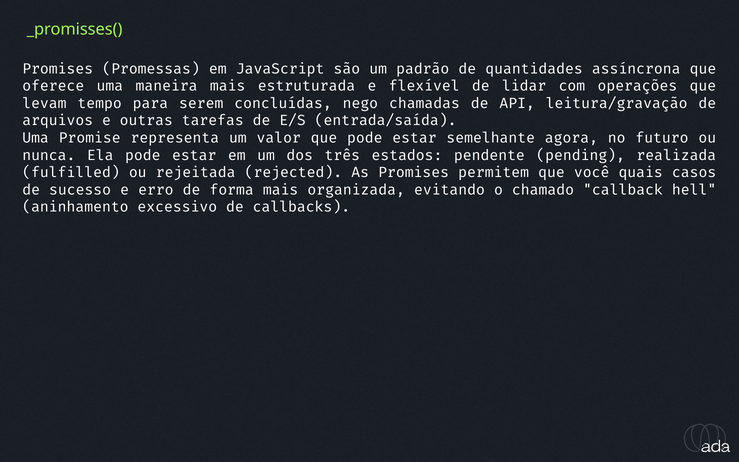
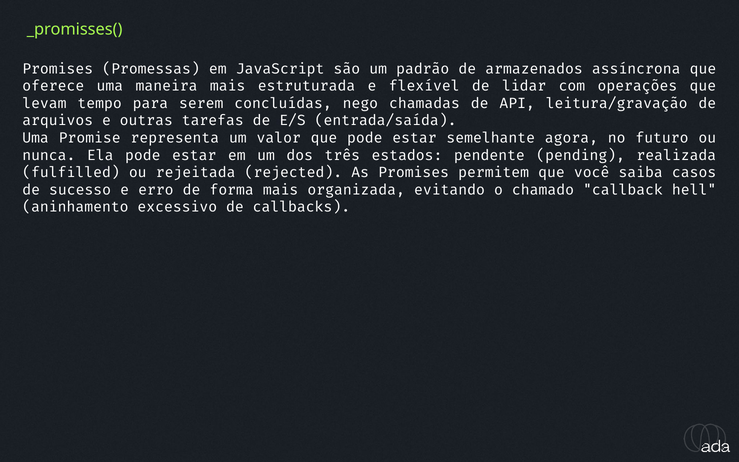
quantidades: quantidades -> armazenados
quais: quais -> saiba
